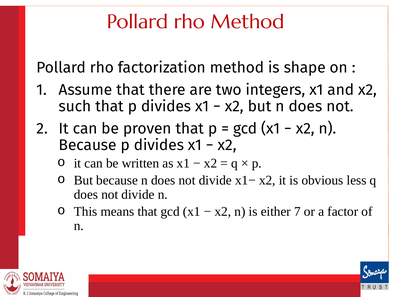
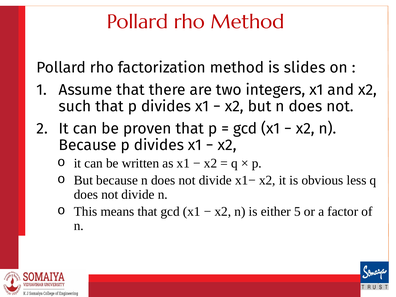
shape: shape -> slides
7: 7 -> 5
